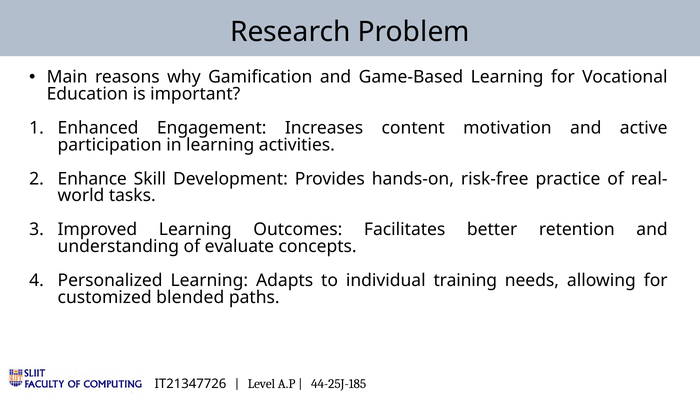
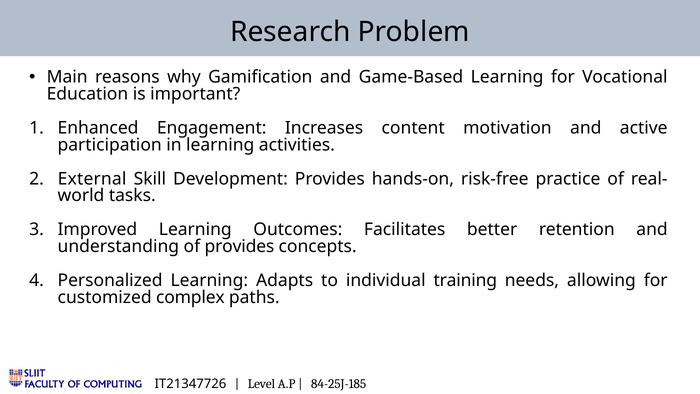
Enhance: Enhance -> External
of evaluate: evaluate -> provides
blended: blended -> complex
44-25J-185: 44-25J-185 -> 84-25J-185
